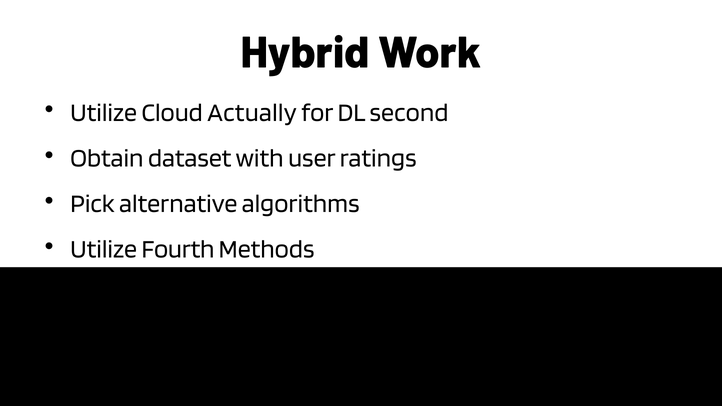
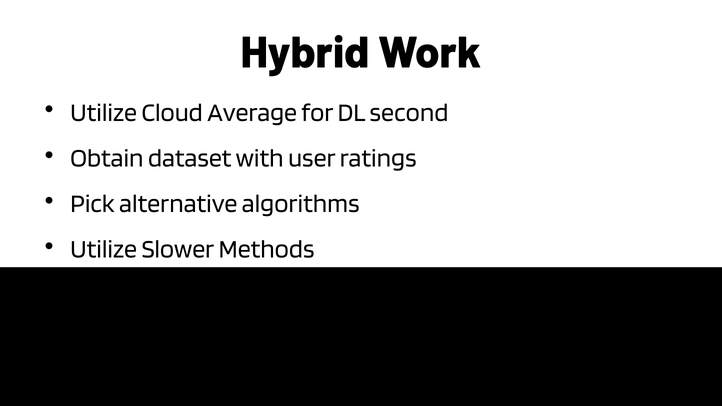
Actually: Actually -> Average
Fourth: Fourth -> Slower
